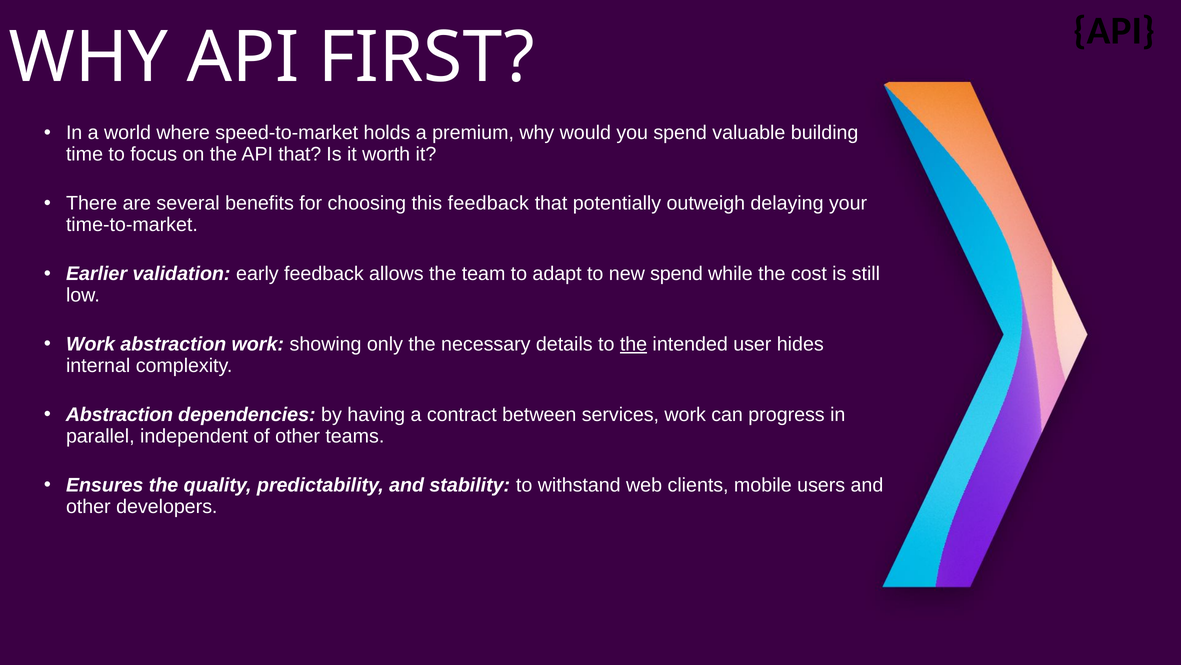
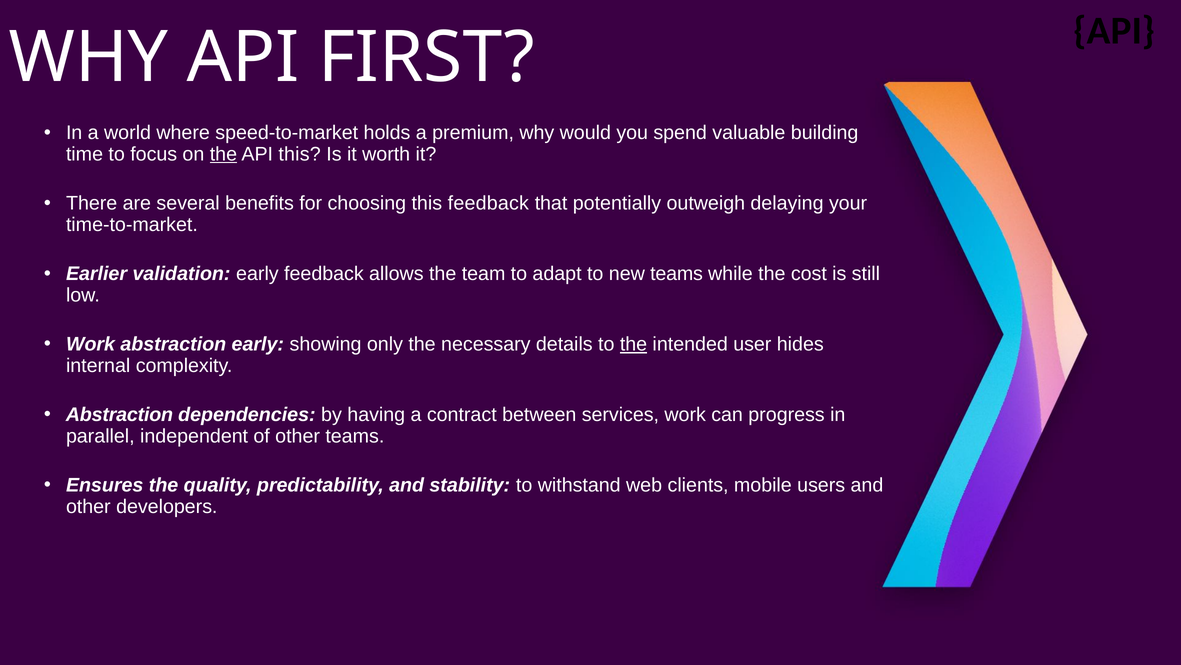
the at (223, 154) underline: none -> present
API that: that -> this
new spend: spend -> teams
abstraction work: work -> early
